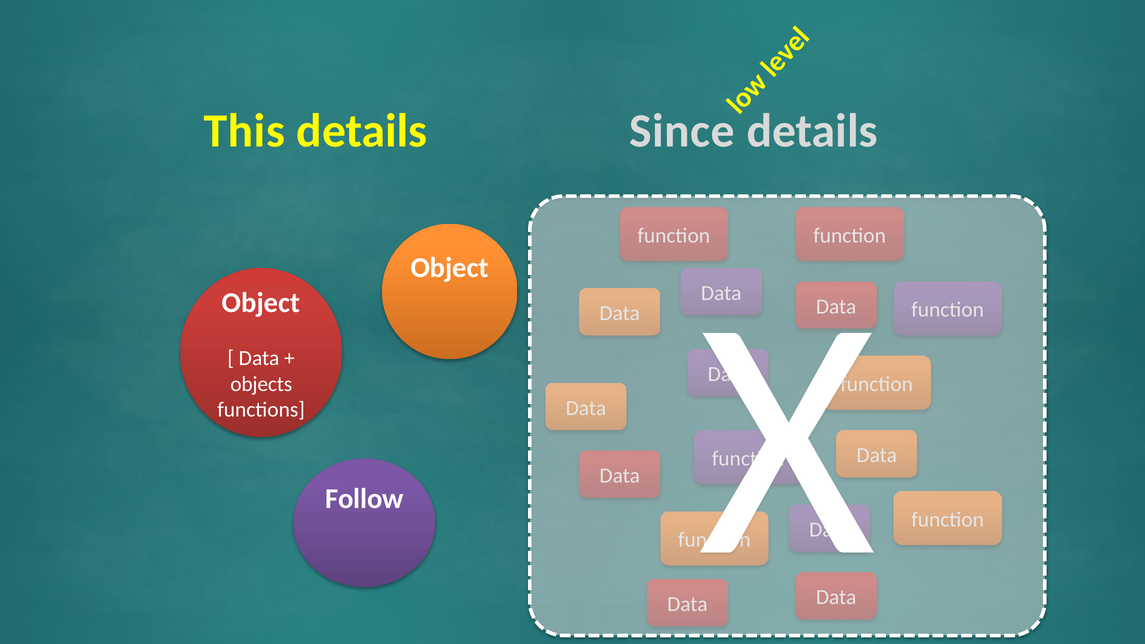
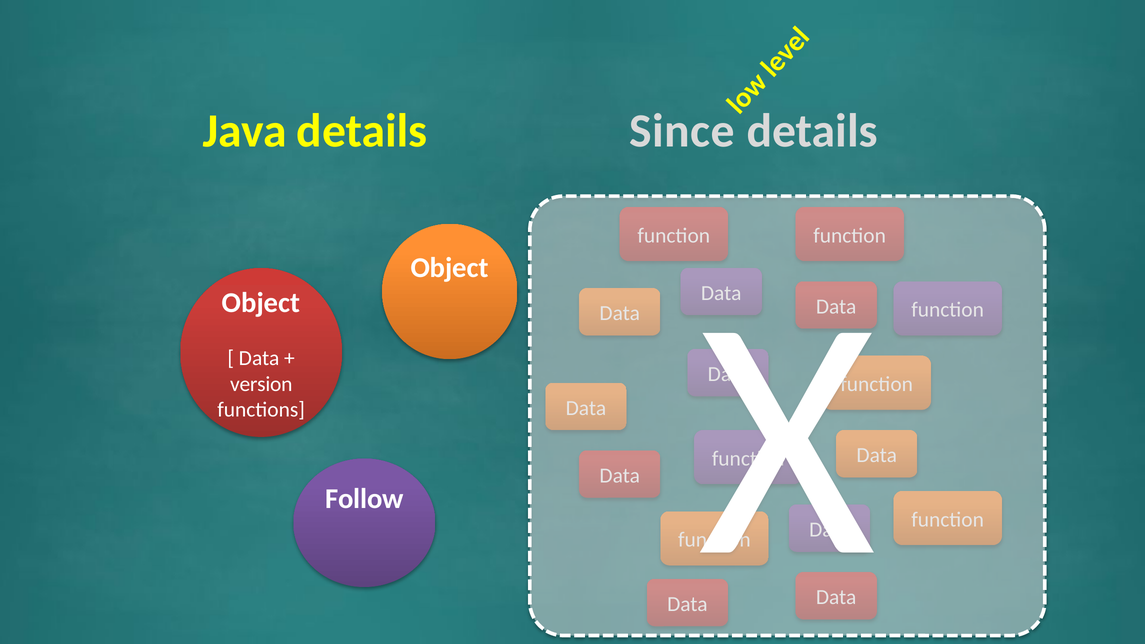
This: This -> Java
objects: objects -> version
